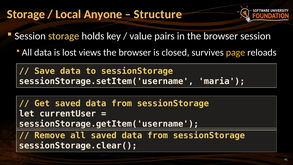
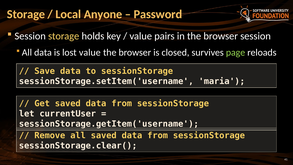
Structure: Structure -> Password
lost views: views -> value
page colour: yellow -> light green
